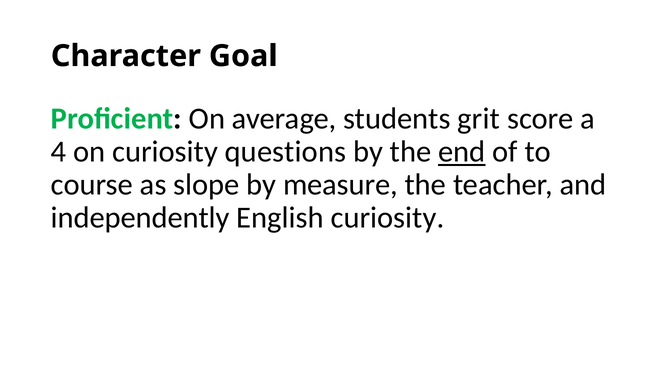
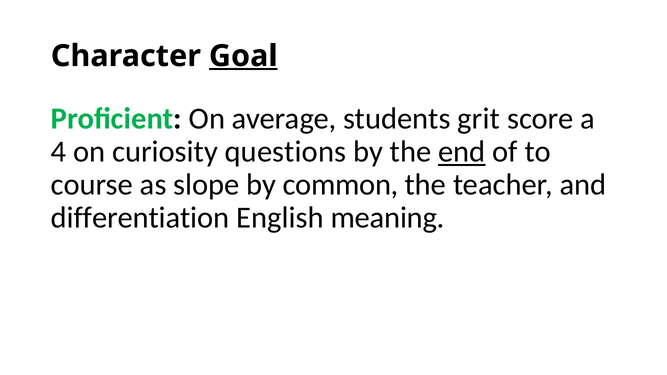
Goal underline: none -> present
measure: measure -> common
independently: independently -> differentiation
English curiosity: curiosity -> meaning
